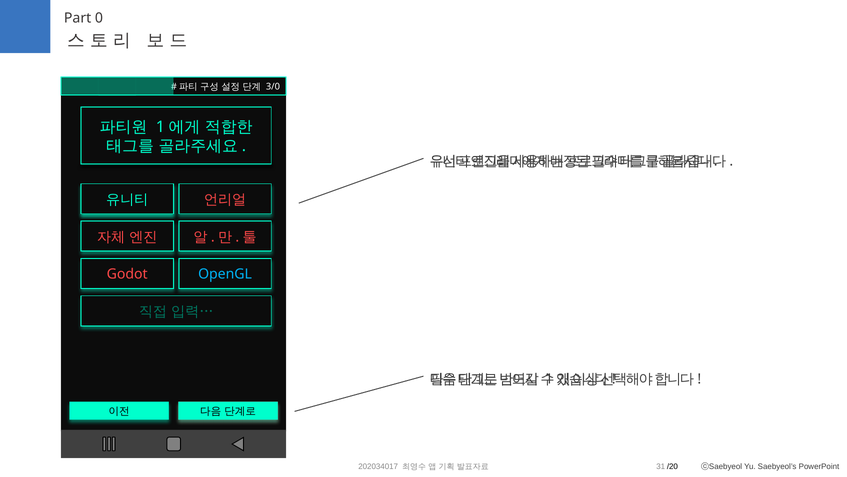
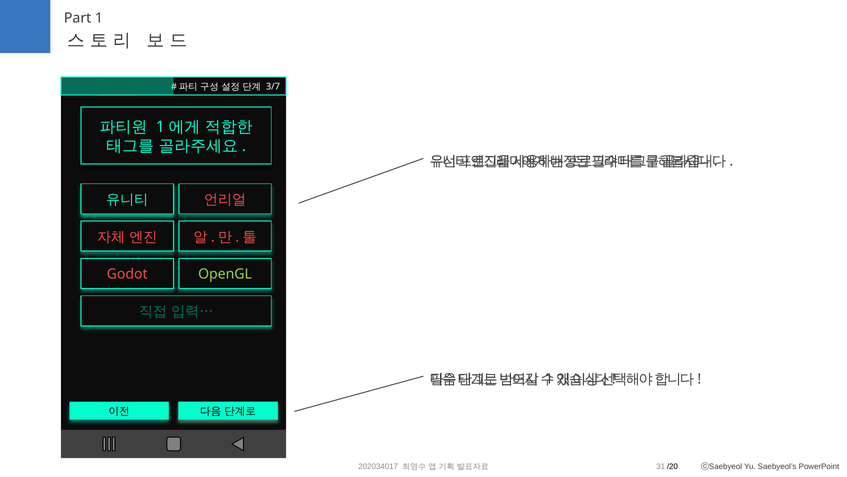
0: 0 -> 1
3/0: 3/0 -> 3/7
OpenGL colour: light blue -> light green
